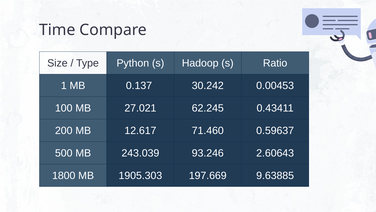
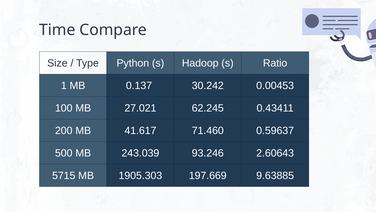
12.617: 12.617 -> 41.617
1800: 1800 -> 5715
